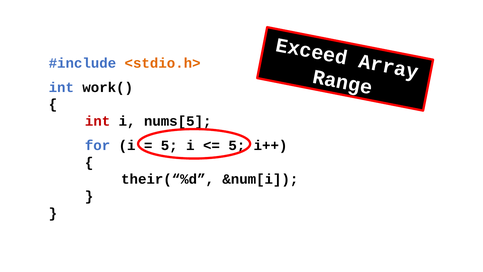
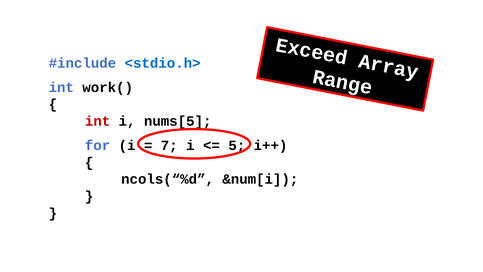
<stdio.h> colour: orange -> blue
5 at (169, 145): 5 -> 7
their(“%d: their(“%d -> ncols(“%d
